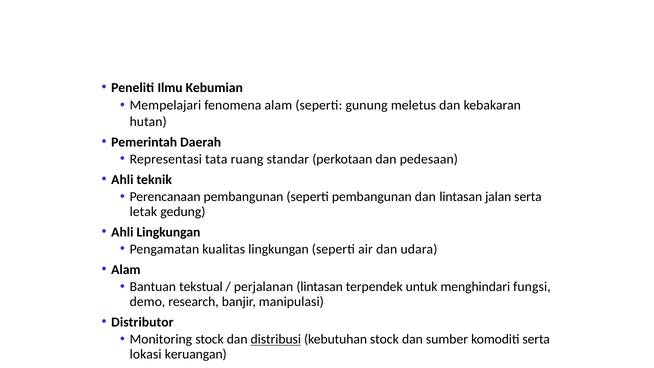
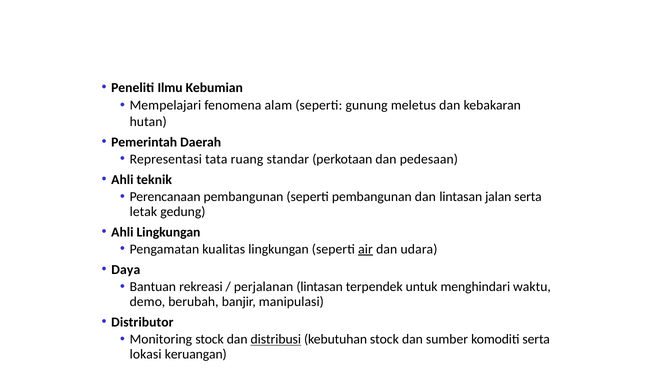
air underline: none -> present
Alam at (126, 270): Alam -> Daya
tekstual: tekstual -> rekreasi
fungsi: fungsi -> waktu
research: research -> berubah
